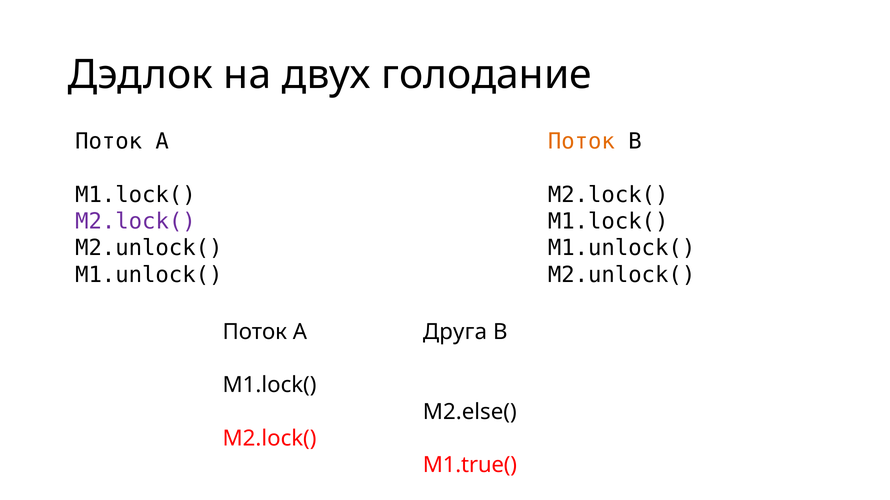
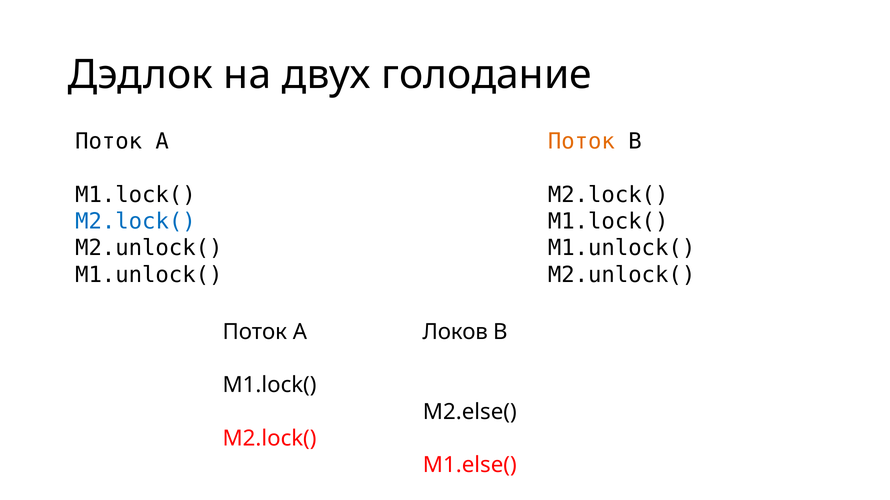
M2.lock( at (135, 222) colour: purple -> blue
Друга: Друга -> Локов
M1.true(: M1.true( -> M1.else(
